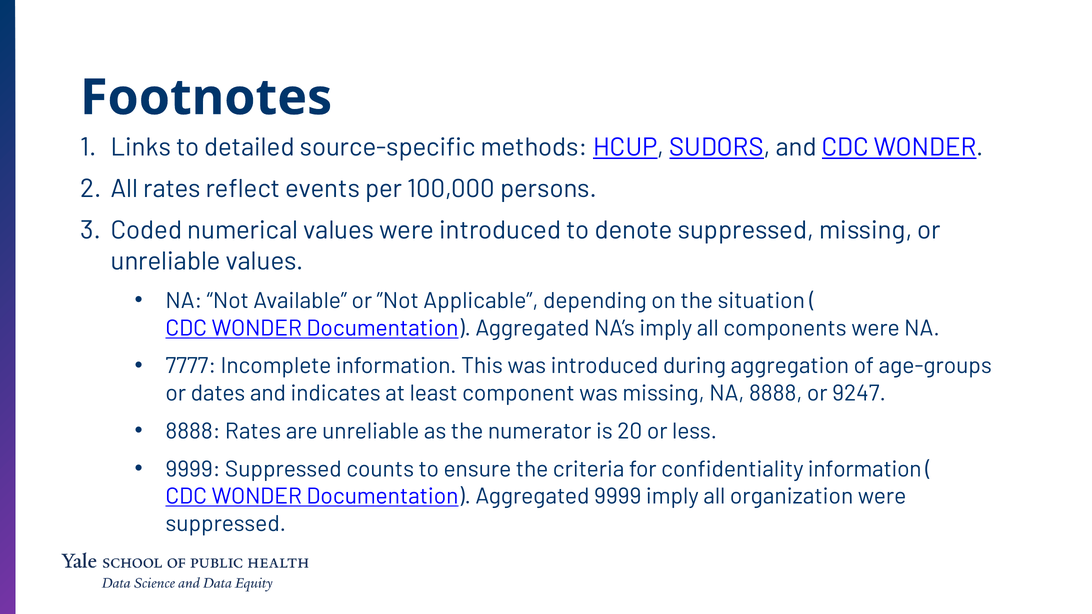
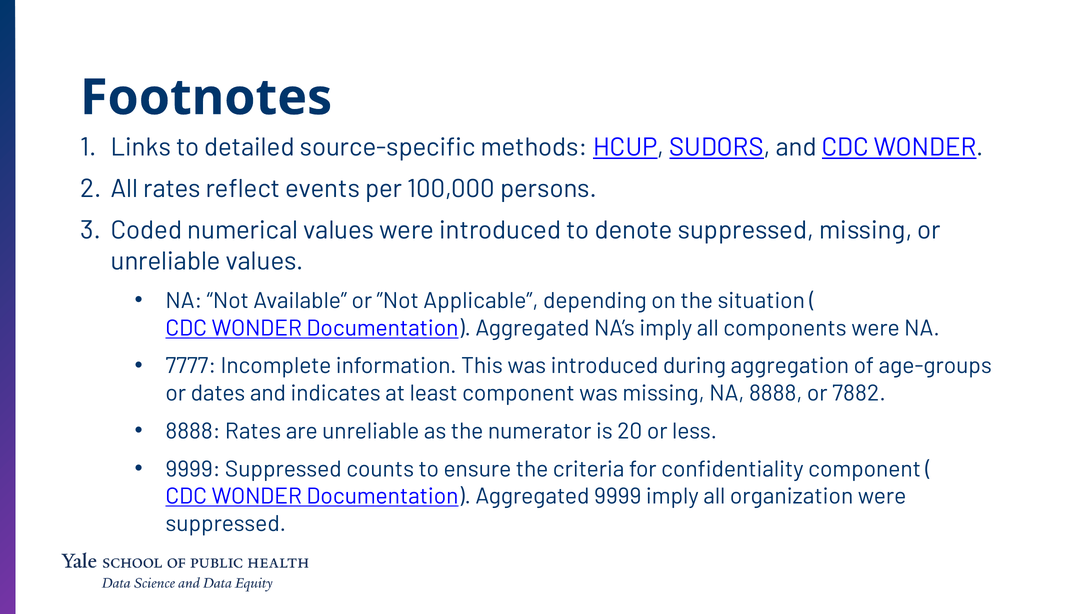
9247: 9247 -> 7882
confidentiality information: information -> component
